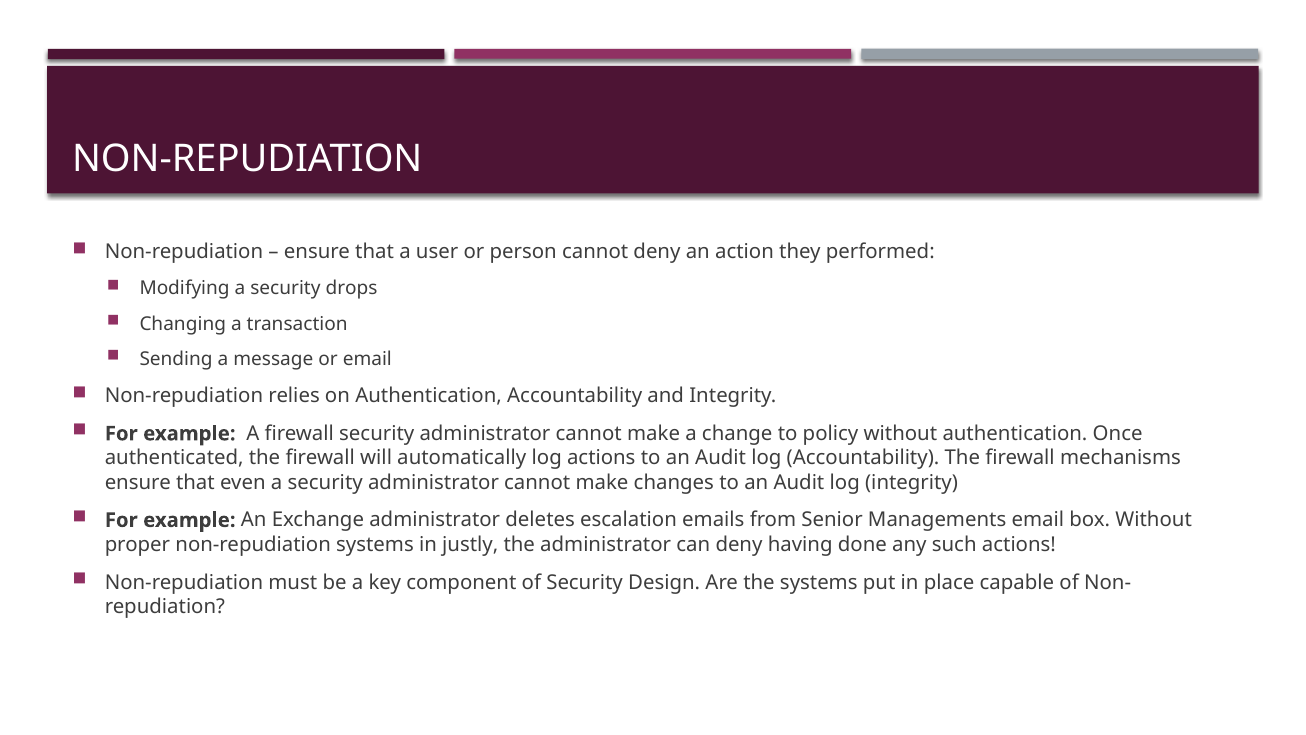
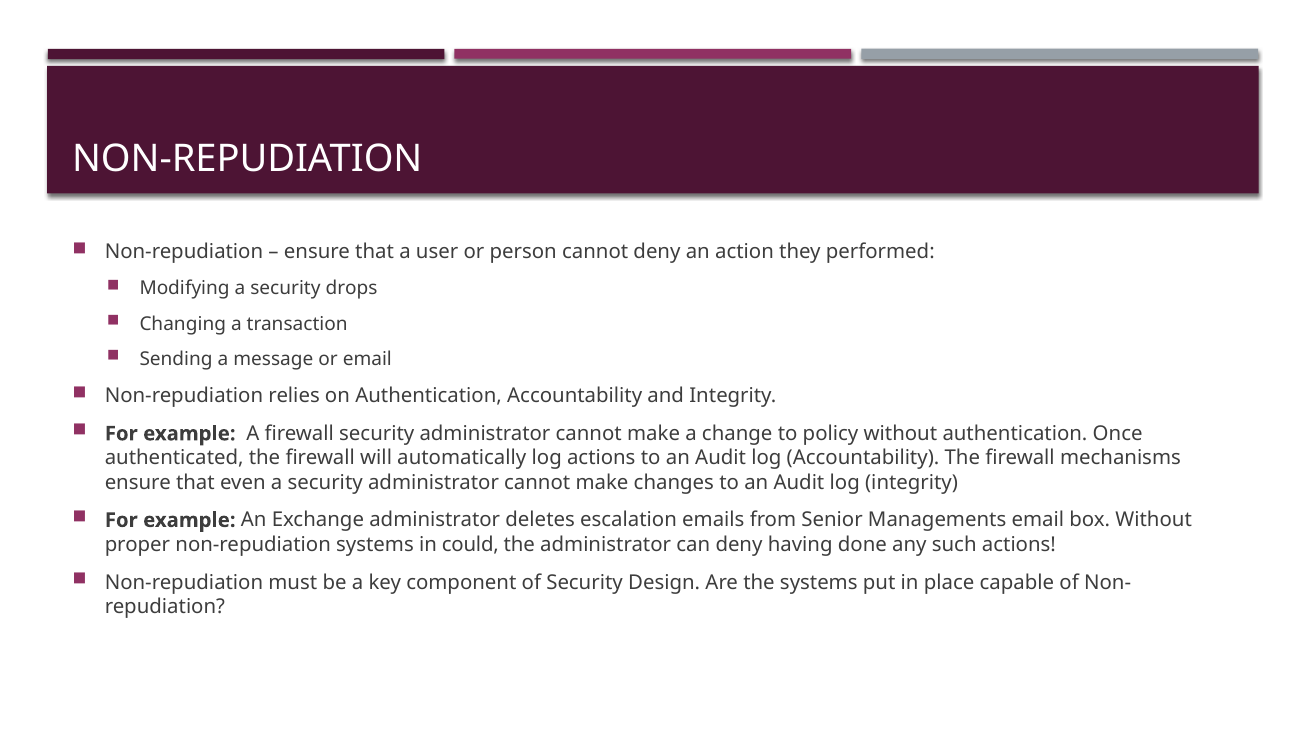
justly: justly -> could
